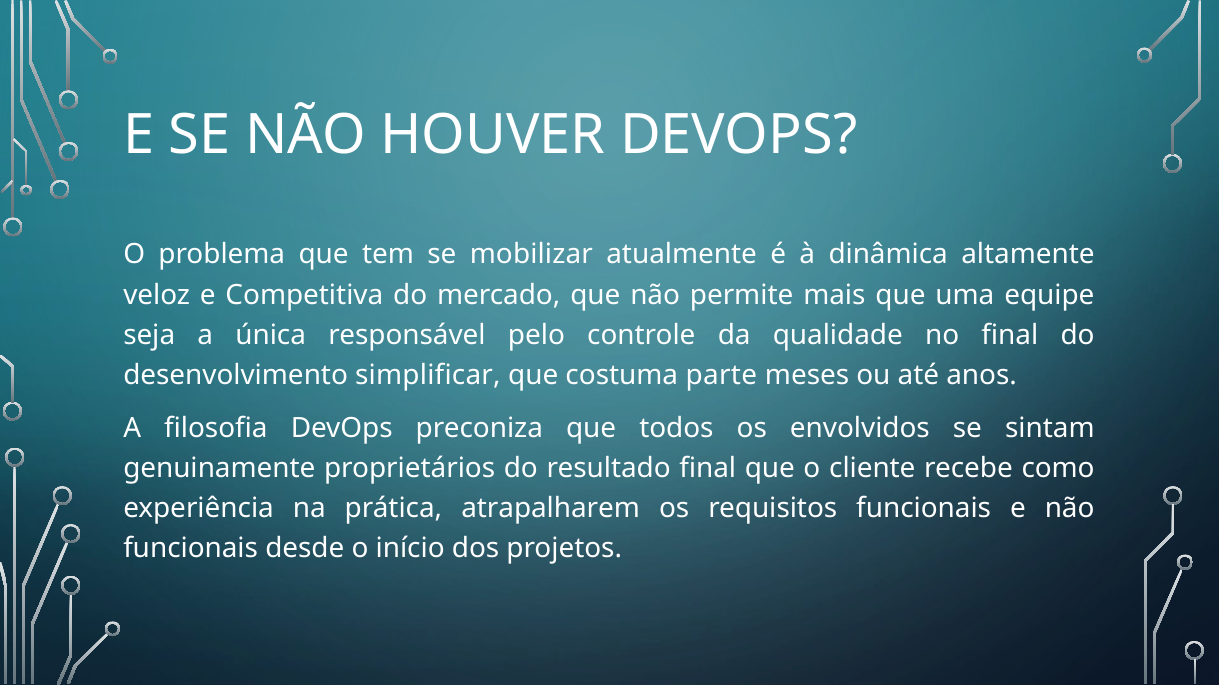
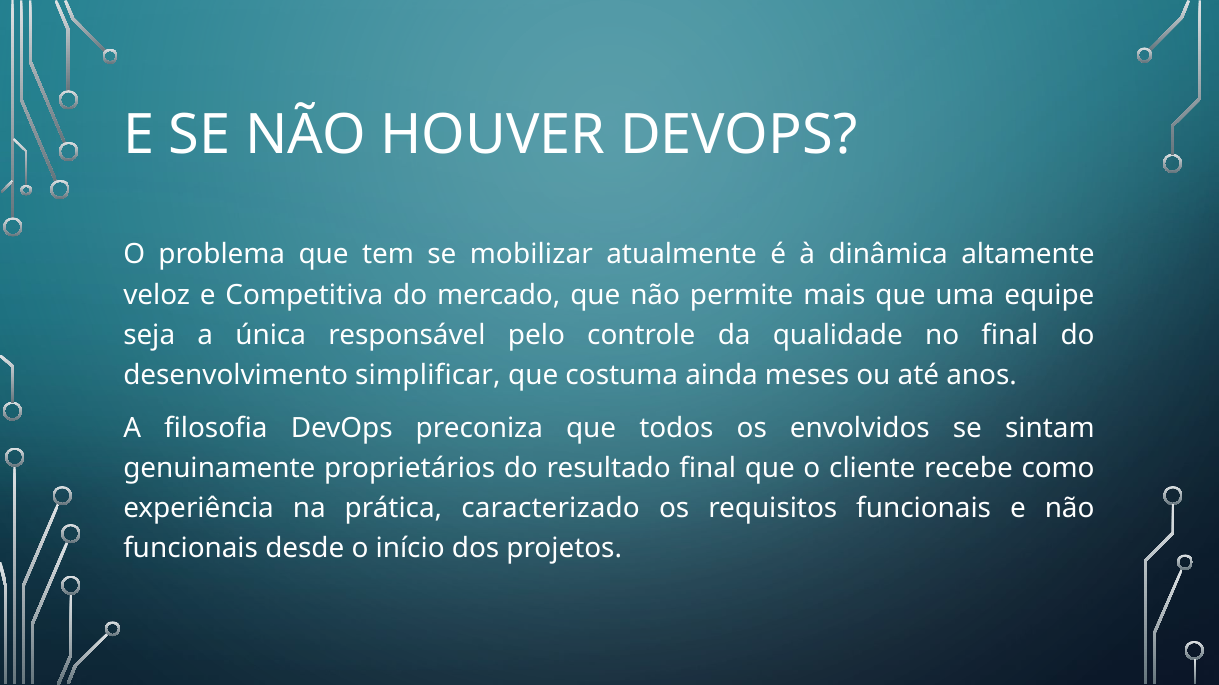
parte: parte -> ainda
atrapalharem: atrapalharem -> caracterizado
